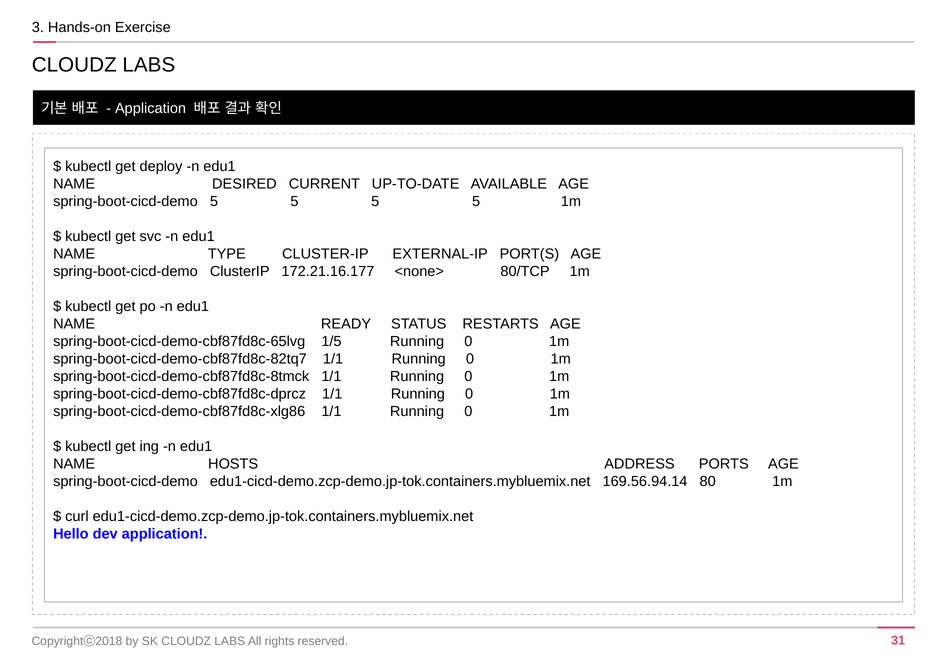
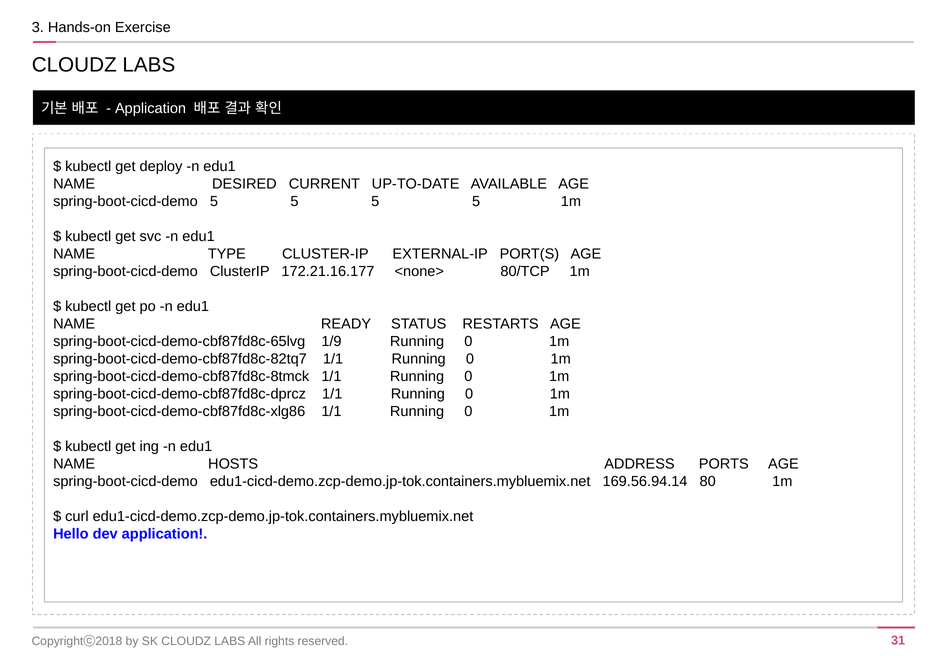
1/5: 1/5 -> 1/9
